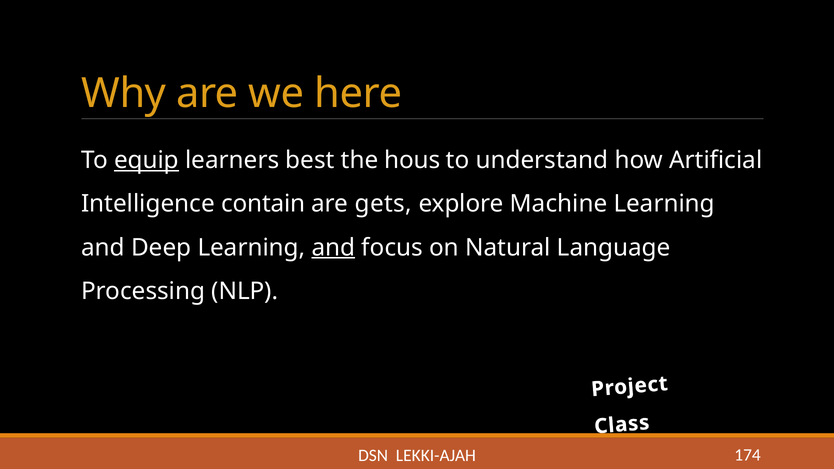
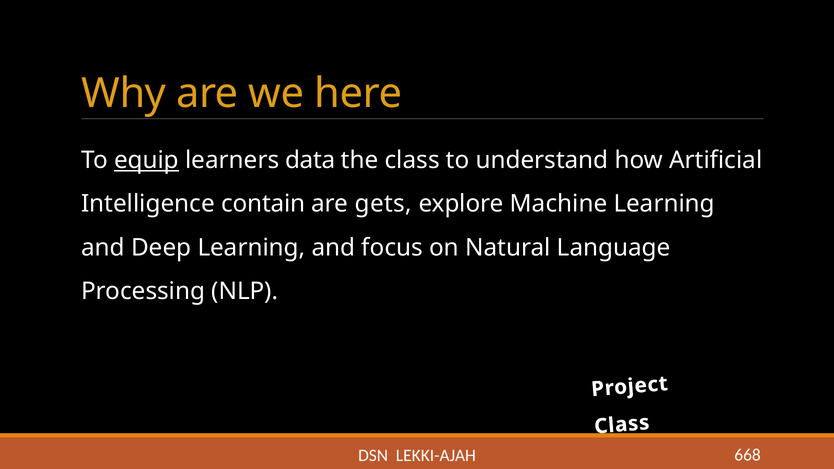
best: best -> data
the hous: hous -> class
and at (333, 248) underline: present -> none
174: 174 -> 668
